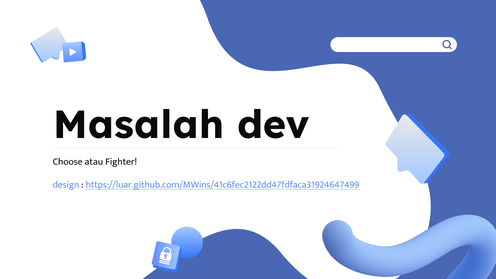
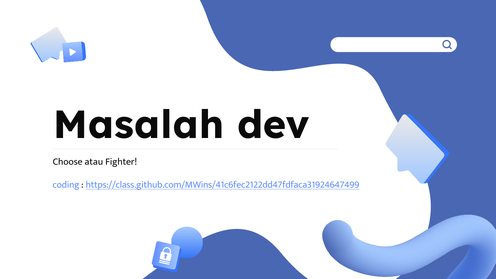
design: design -> coding
https://luar.github.com/MWins/41c6fec2122dd47fdfaca31924647499: https://luar.github.com/MWins/41c6fec2122dd47fdfaca31924647499 -> https://class.github.com/MWins/41c6fec2122dd47fdfaca31924647499
